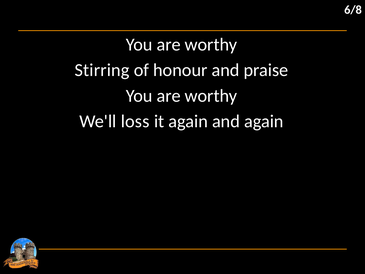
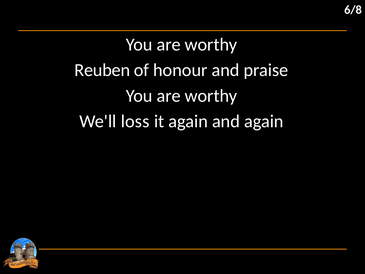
Stirring: Stirring -> Reuben
